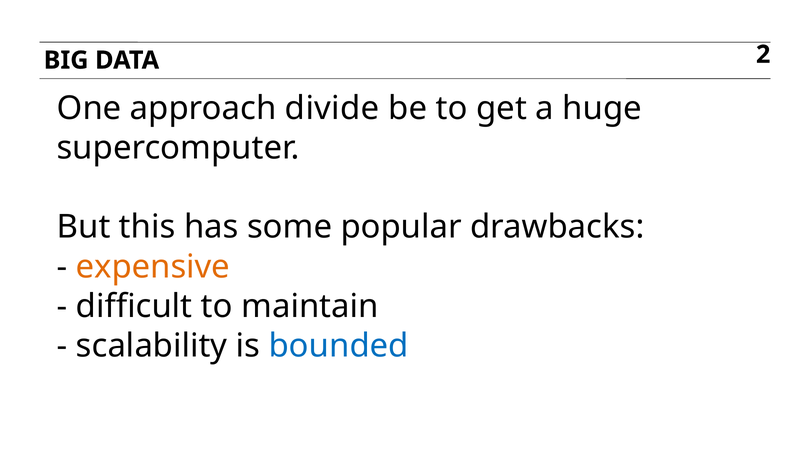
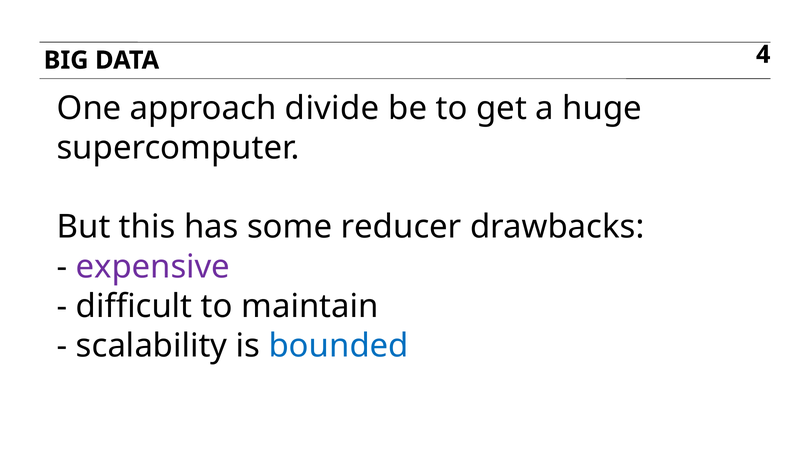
2: 2 -> 4
popular: popular -> reducer
expensive colour: orange -> purple
